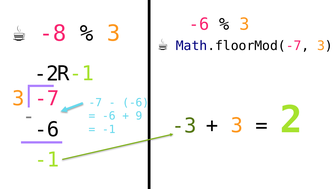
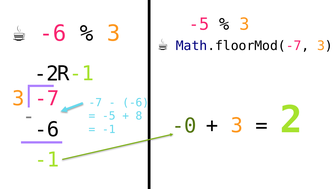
-8 at (53, 33): -8 -> -6
-6 at (199, 24): -6 -> -5
-6 at (109, 116): -6 -> -5
9: 9 -> 8
-3: -3 -> -0
